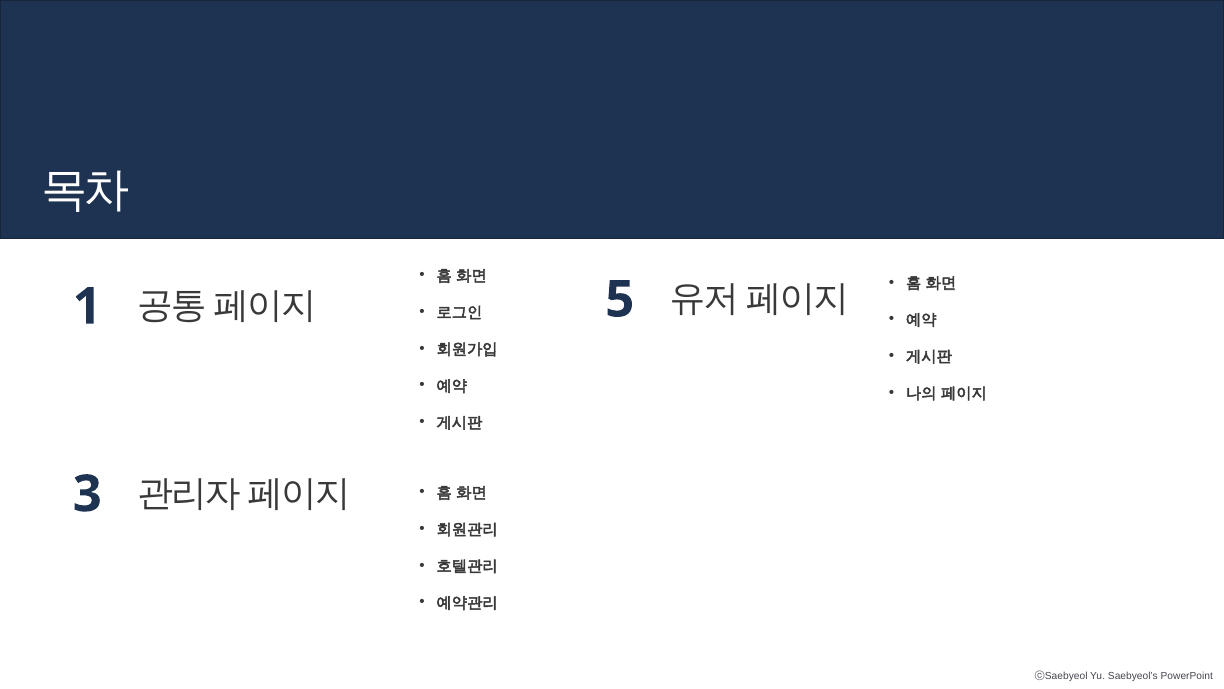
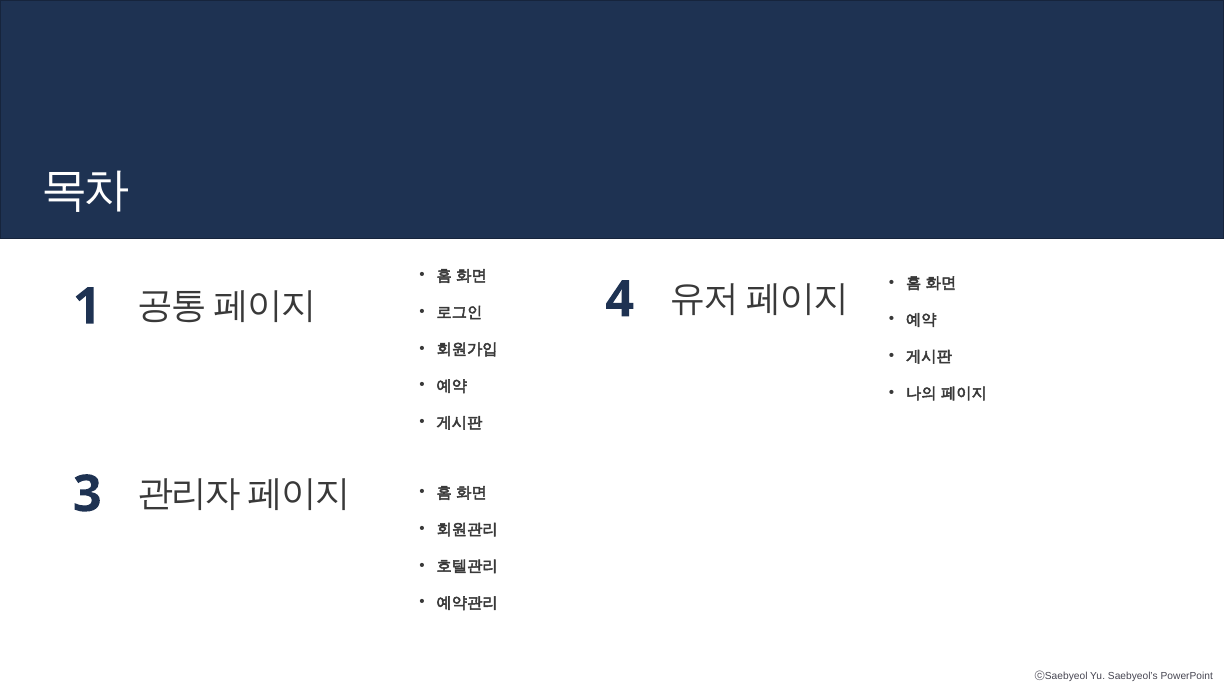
5: 5 -> 4
